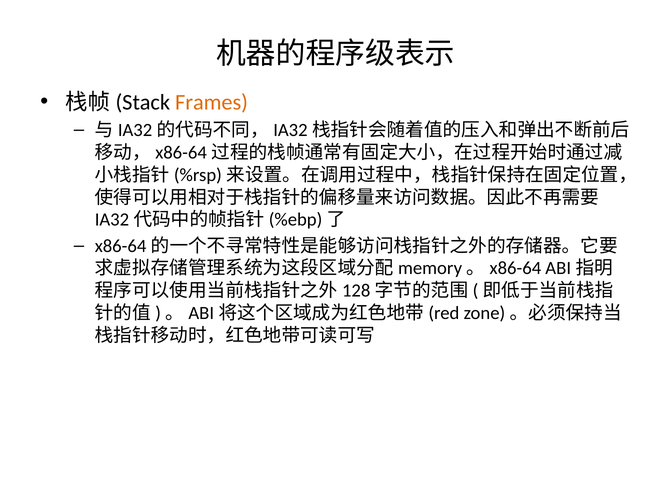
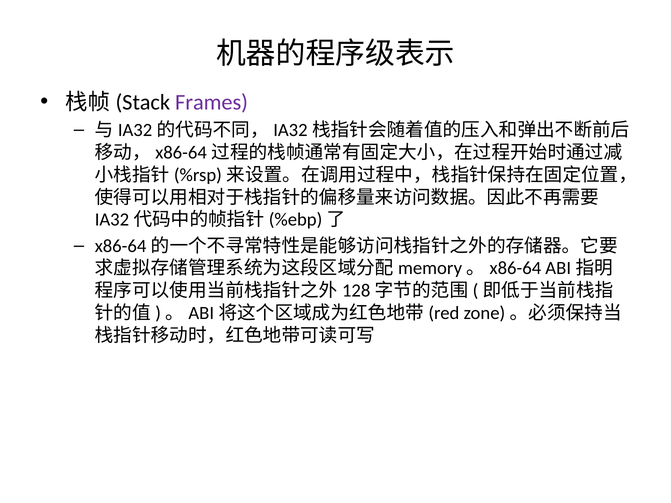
Frames colour: orange -> purple
